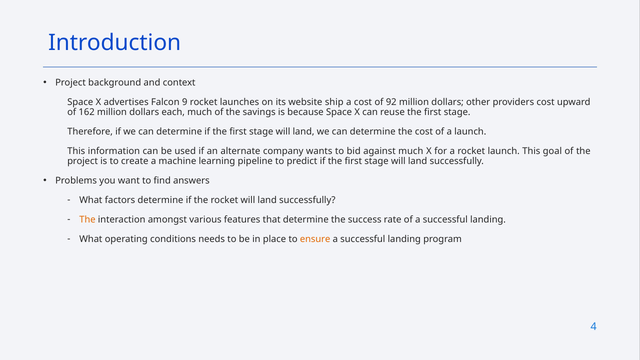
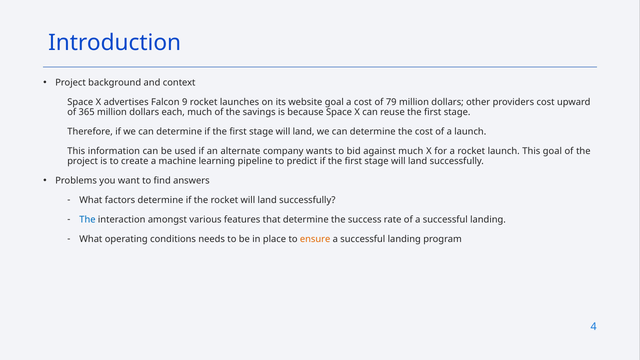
website ship: ship -> goal
92: 92 -> 79
162: 162 -> 365
The at (87, 219) colour: orange -> blue
